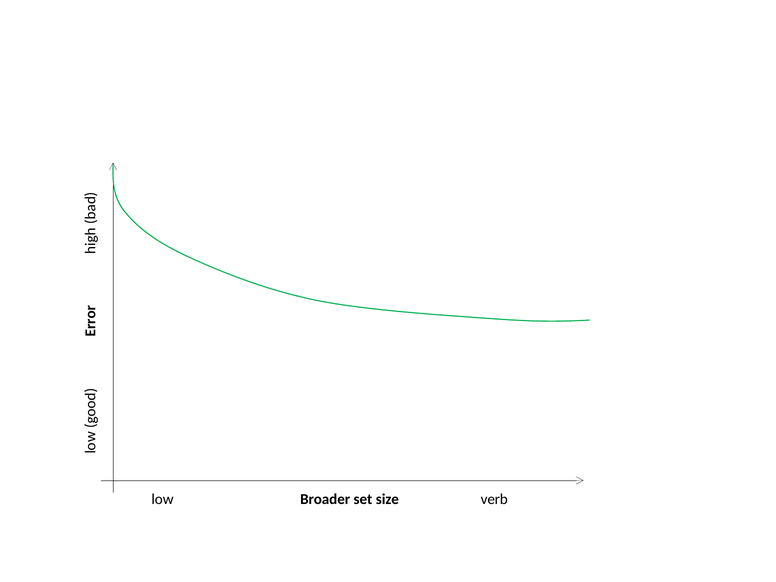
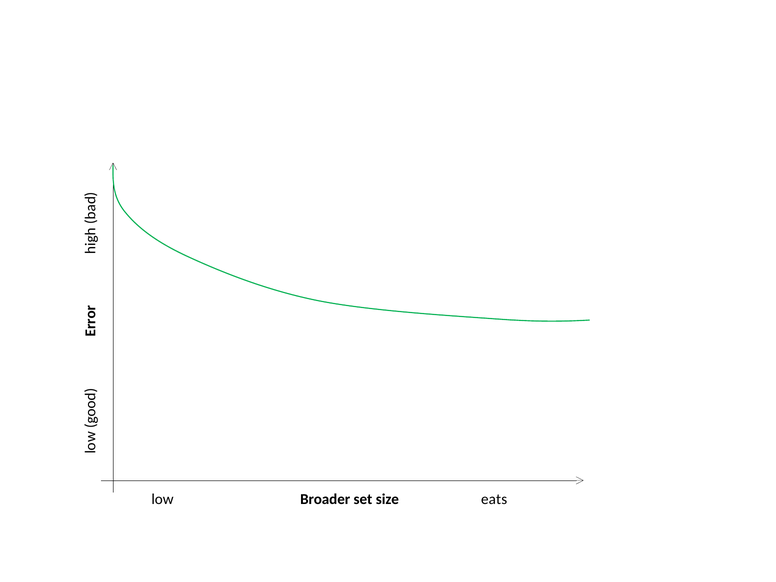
verb: verb -> eats
